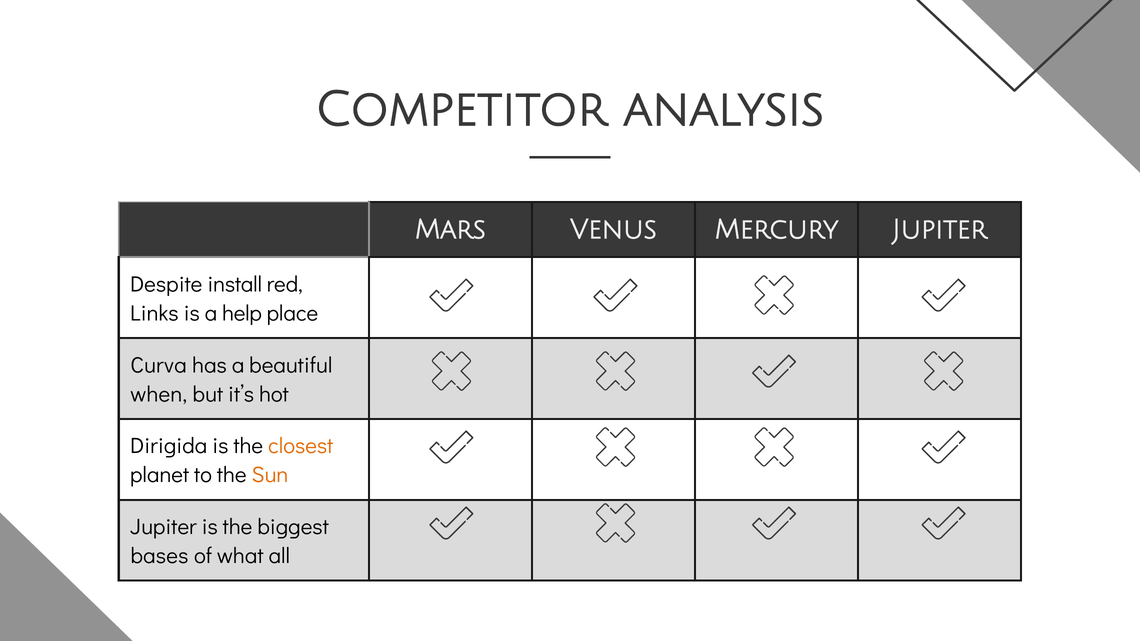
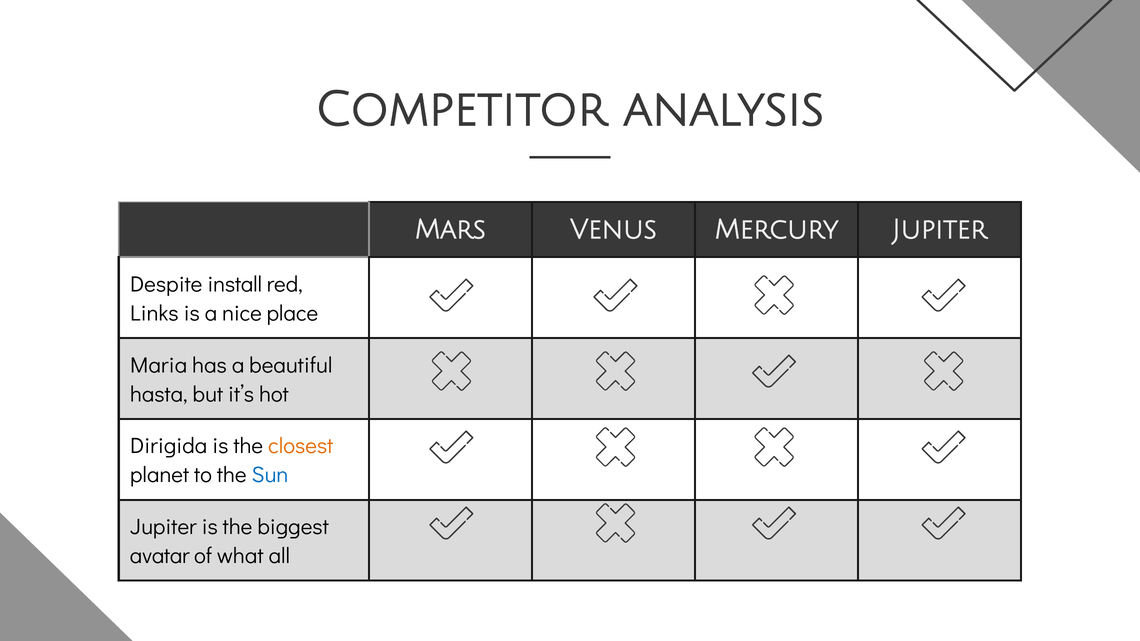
help: help -> nice
Curva: Curva -> Maria
when: when -> hasta
Sun colour: orange -> blue
bases: bases -> avatar
